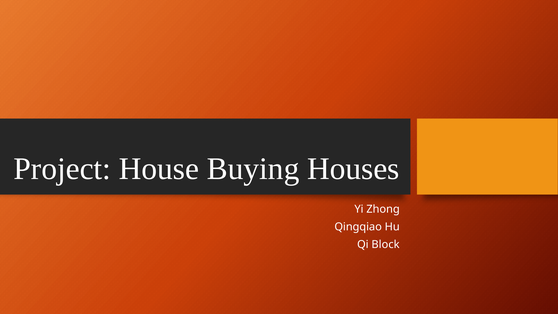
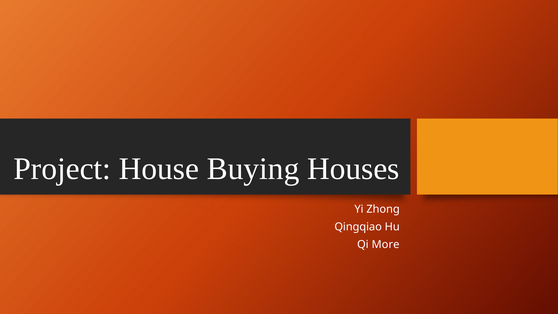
Block: Block -> More
